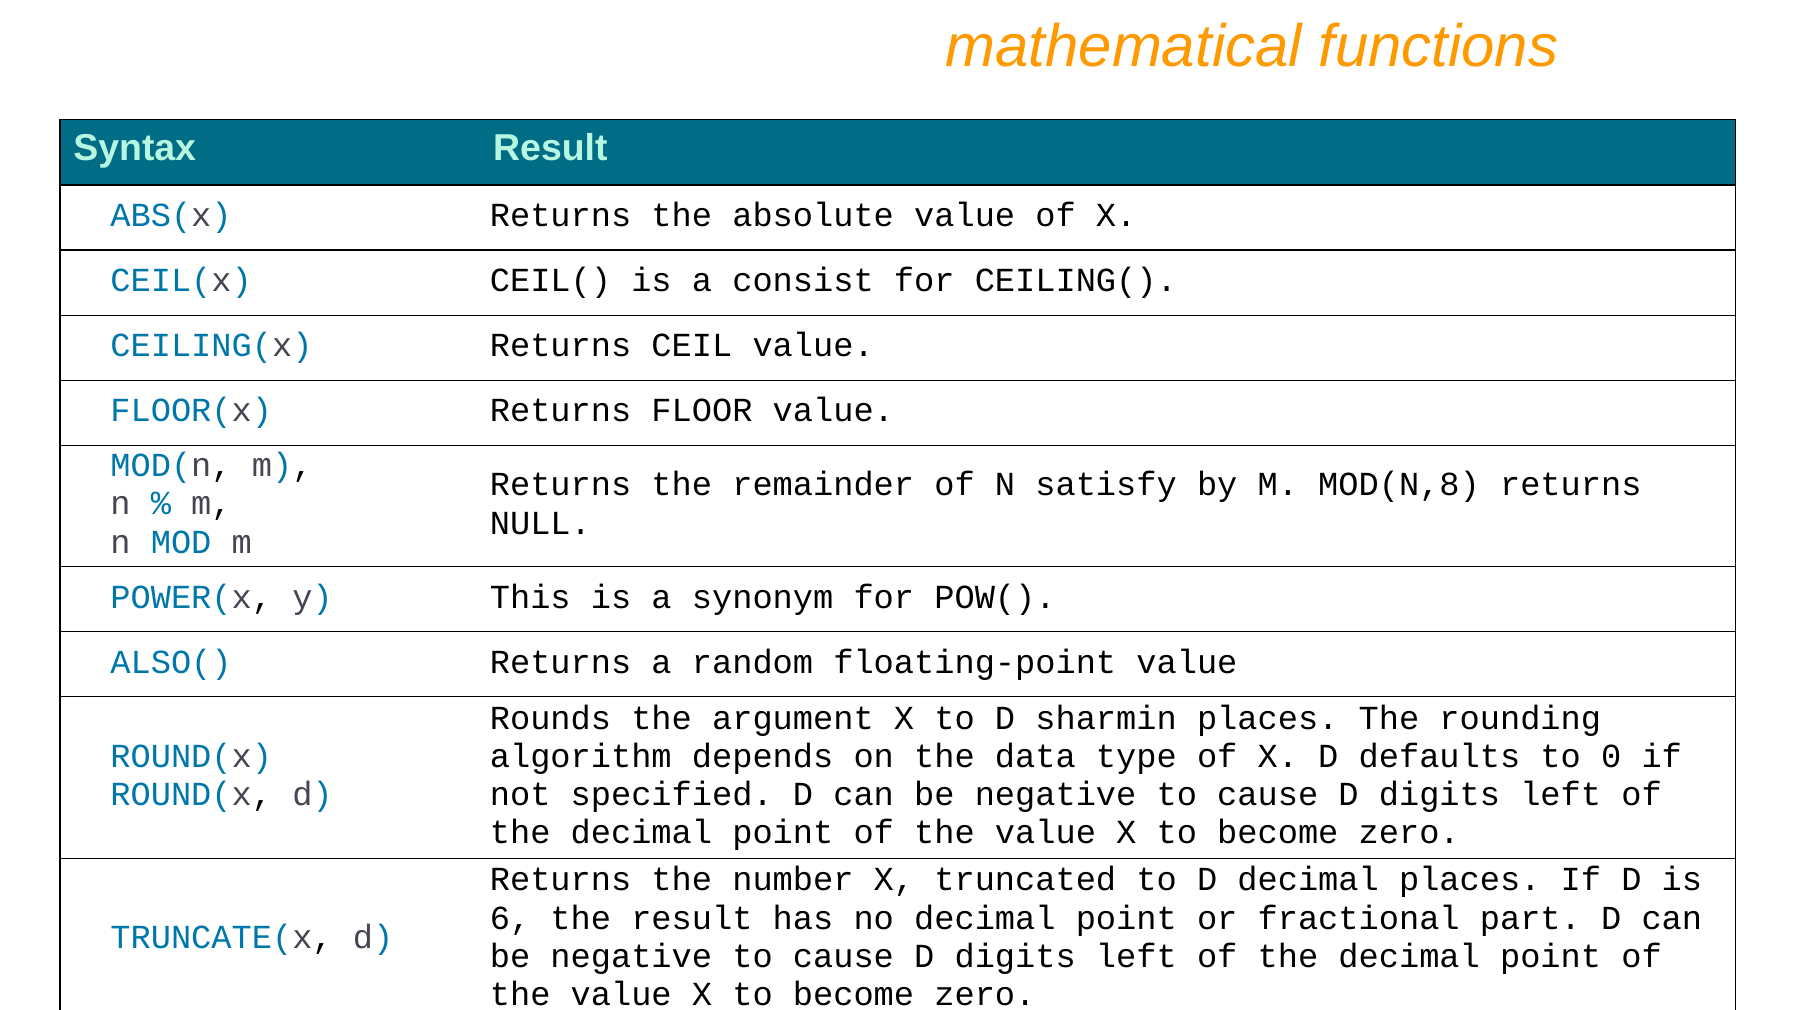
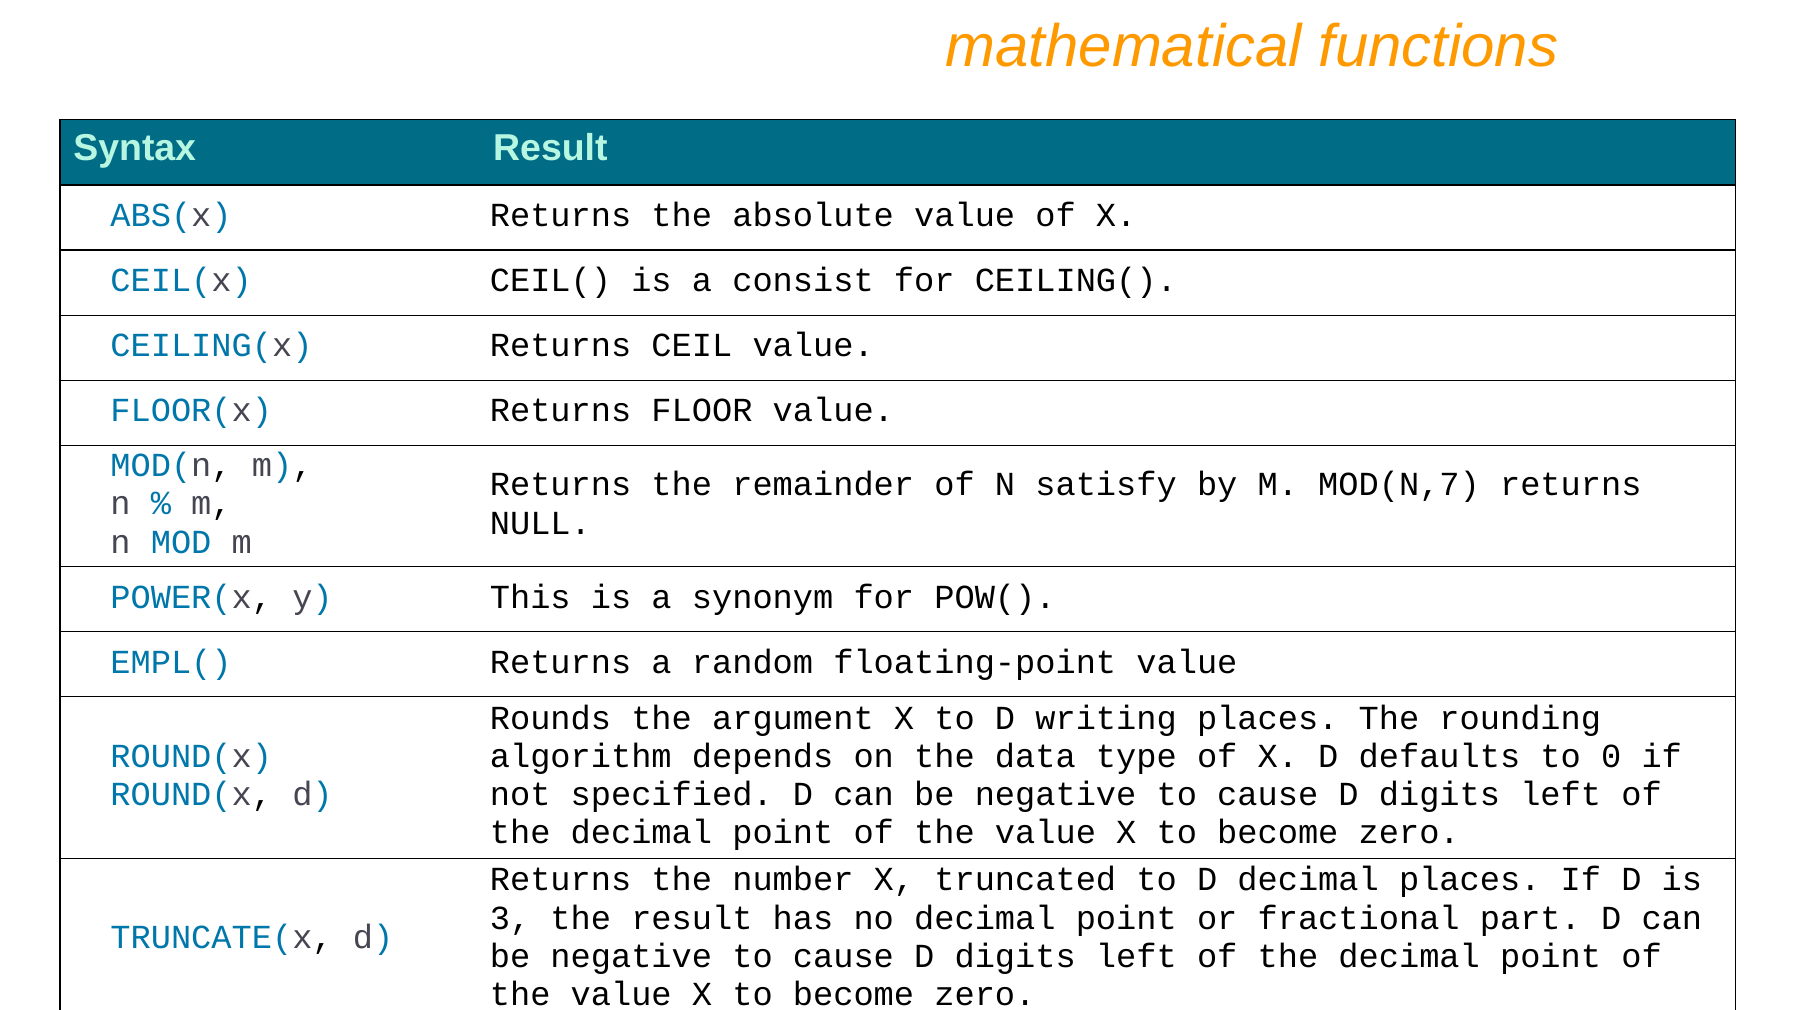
MOD(N,8: MOD(N,8 -> MOD(N,7
ALSO(: ALSO( -> EMPL(
sharmin: sharmin -> writing
6: 6 -> 3
